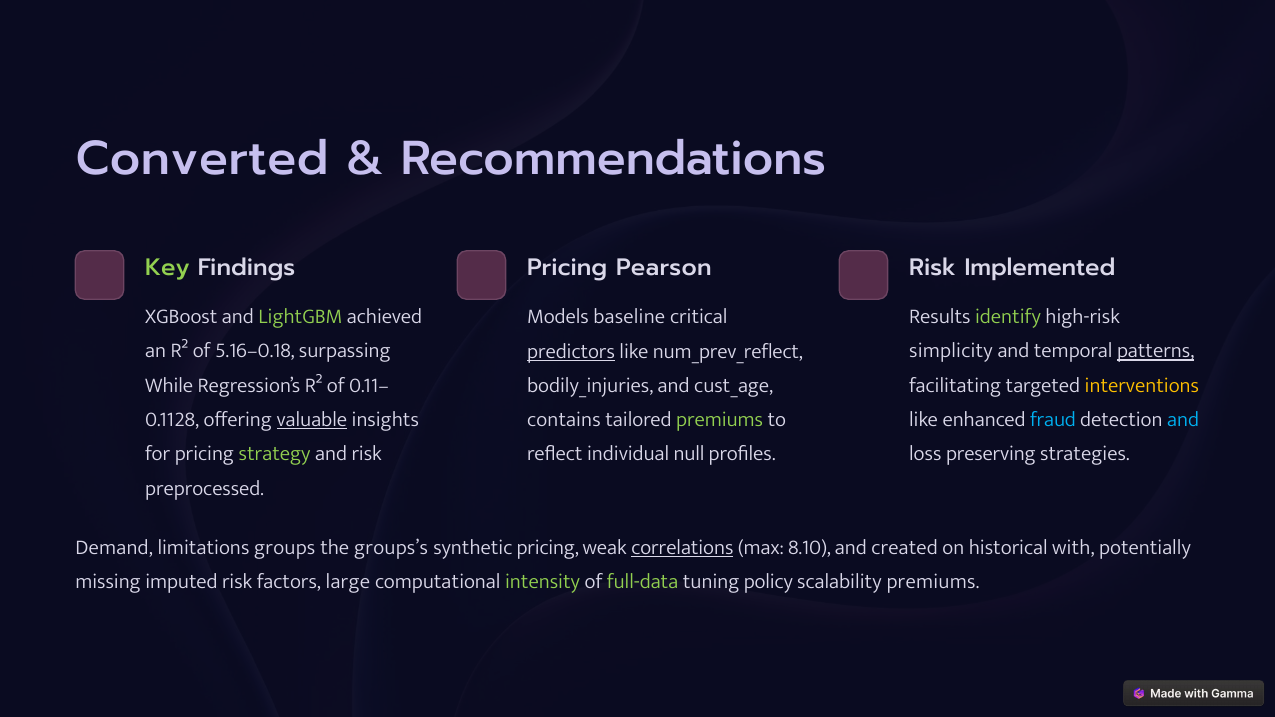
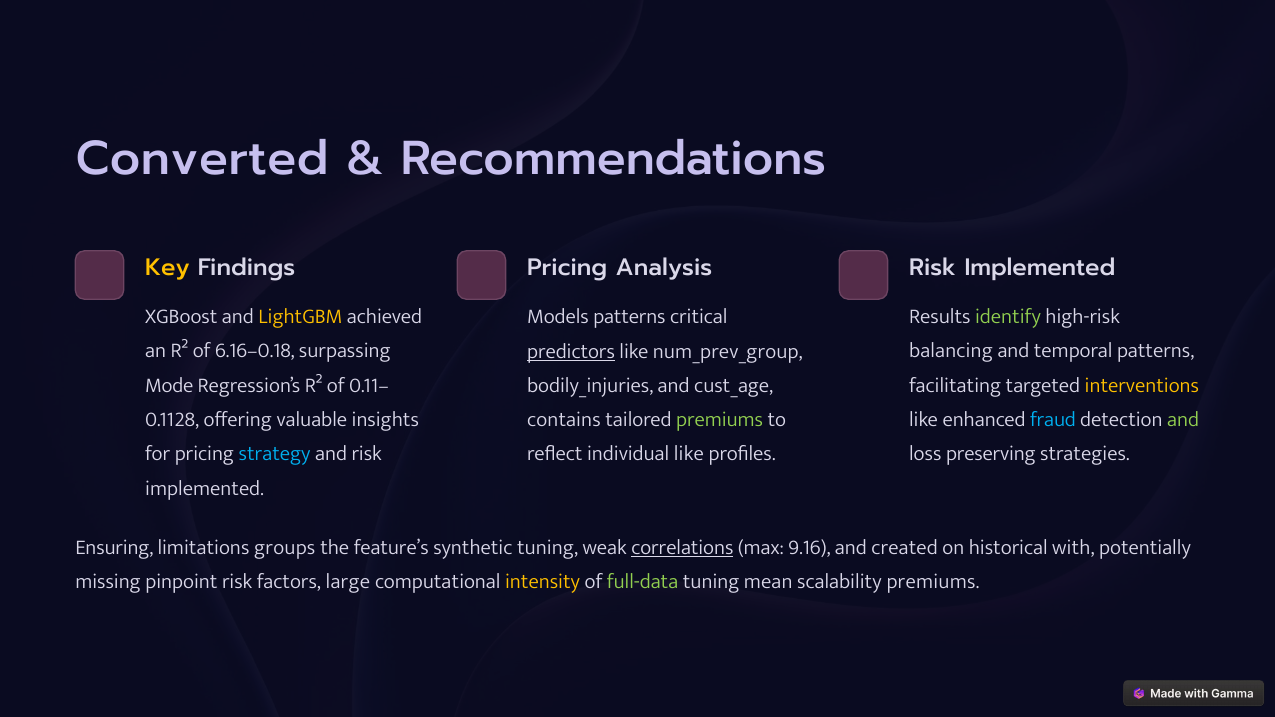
Key colour: light green -> yellow
Pearson: Pearson -> Analysis
LightGBM colour: light green -> yellow
Models baseline: baseline -> patterns
5.16–0.18: 5.16–0.18 -> 6.16–0.18
num_prev_reflect: num_prev_reflect -> num_prev_group
simplicity: simplicity -> balancing
patterns at (1156, 351) underline: present -> none
While: While -> Mode
valuable underline: present -> none
and at (1183, 420) colour: light blue -> light green
strategy colour: light green -> light blue
individual null: null -> like
preprocessed at (205, 488): preprocessed -> implemented
Demand: Demand -> Ensuring
groups’s: groups’s -> feature’s
synthetic pricing: pricing -> tuning
8.10: 8.10 -> 9.16
imputed: imputed -> pinpoint
intensity colour: light green -> yellow
policy: policy -> mean
